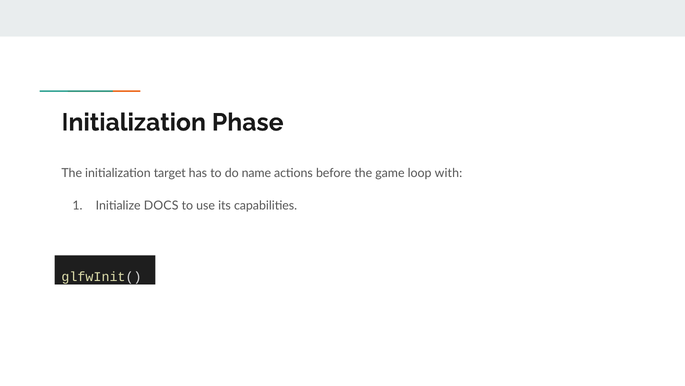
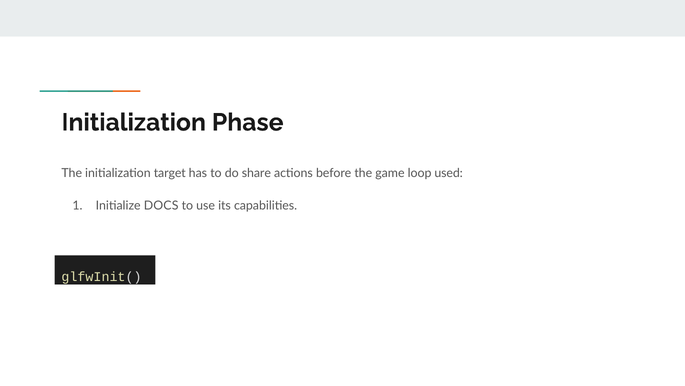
name: name -> share
with: with -> used
